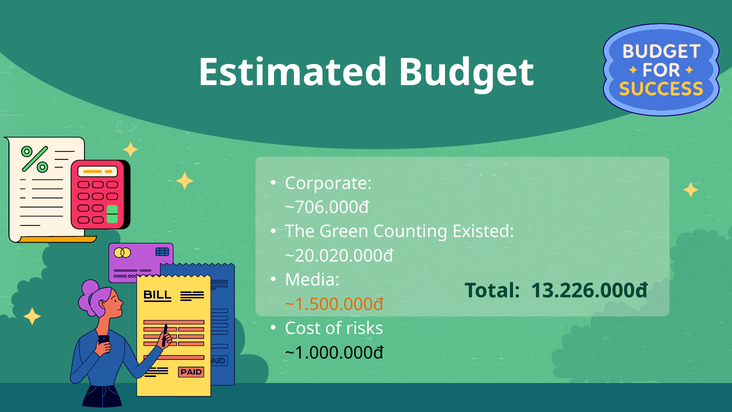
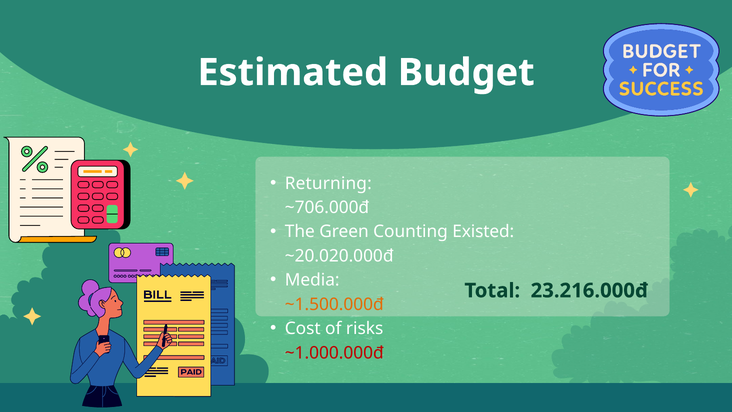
Corporate: Corporate -> Returning
13.226.000đ: 13.226.000đ -> 23.216.000đ
~1.000.000đ colour: black -> red
